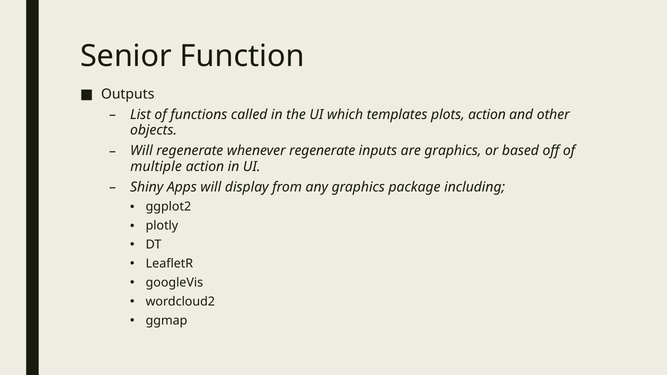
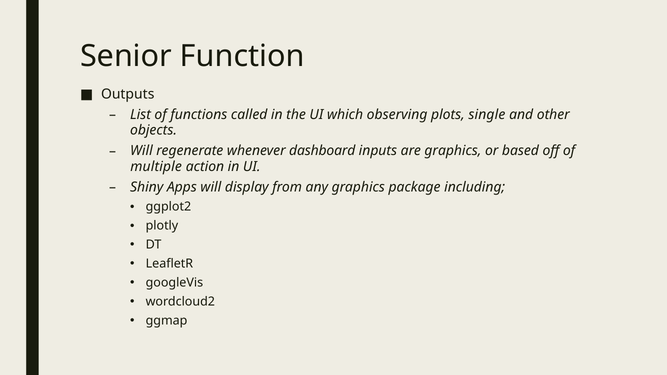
templates: templates -> observing
plots action: action -> single
whenever regenerate: regenerate -> dashboard
